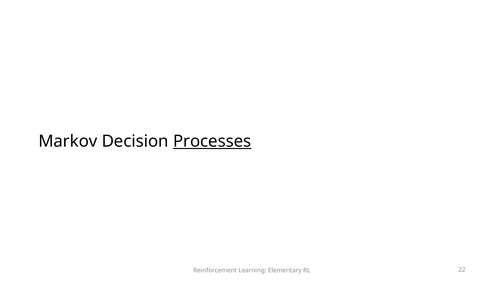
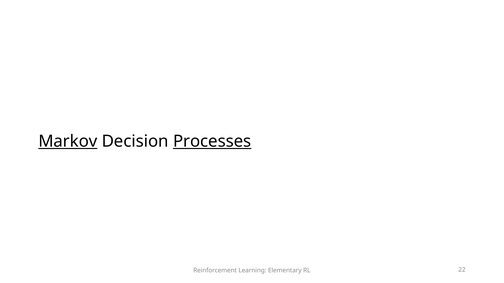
Markov underline: none -> present
